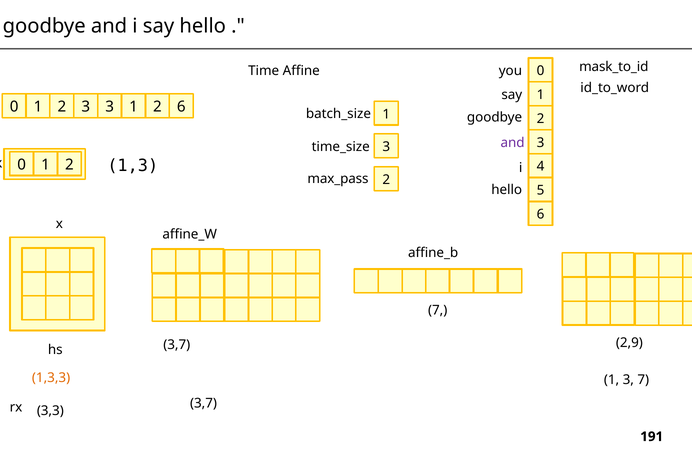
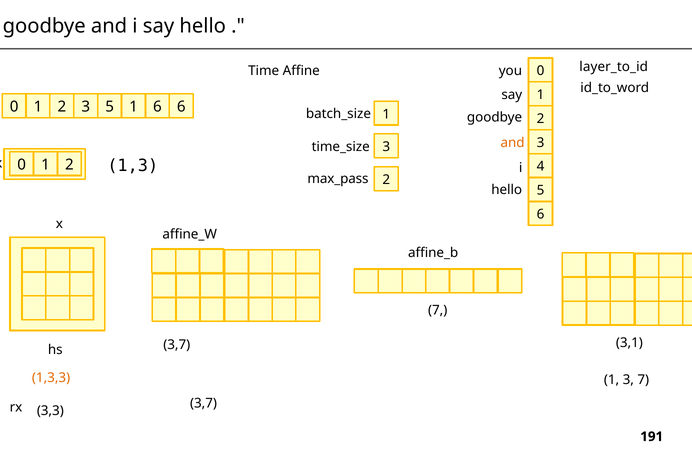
mask_to_id: mask_to_id -> layer_to_id
3 3: 3 -> 5
2 at (157, 107): 2 -> 6
and at (513, 143) colour: purple -> orange
2,9: 2,9 -> 3,1
